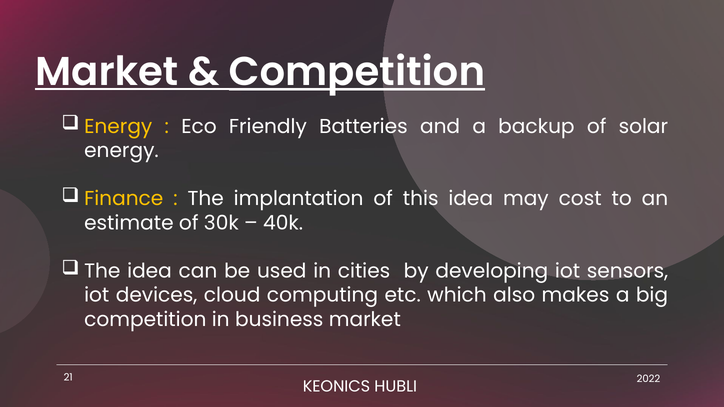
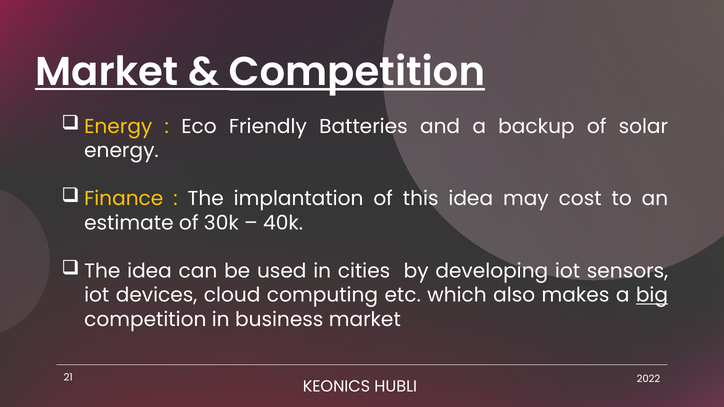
big underline: none -> present
